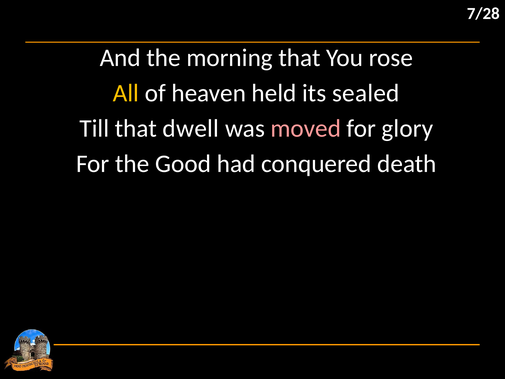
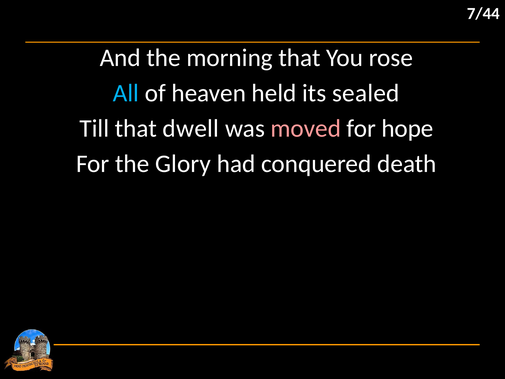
7/28: 7/28 -> 7/44
All colour: yellow -> light blue
glory: glory -> hope
Good: Good -> Glory
